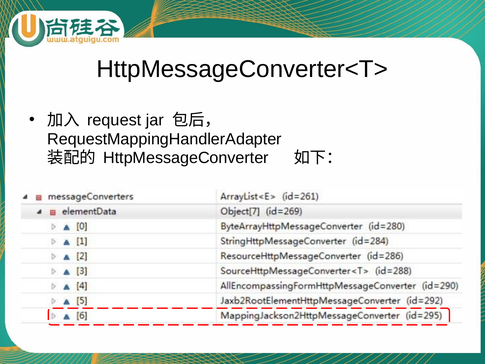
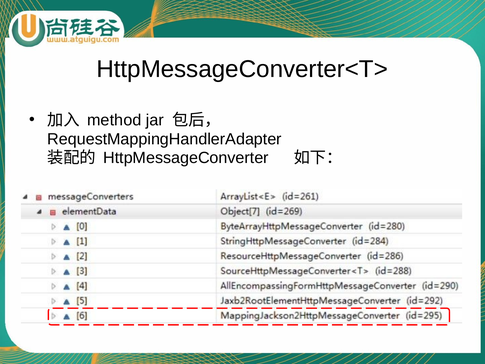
request: request -> method
